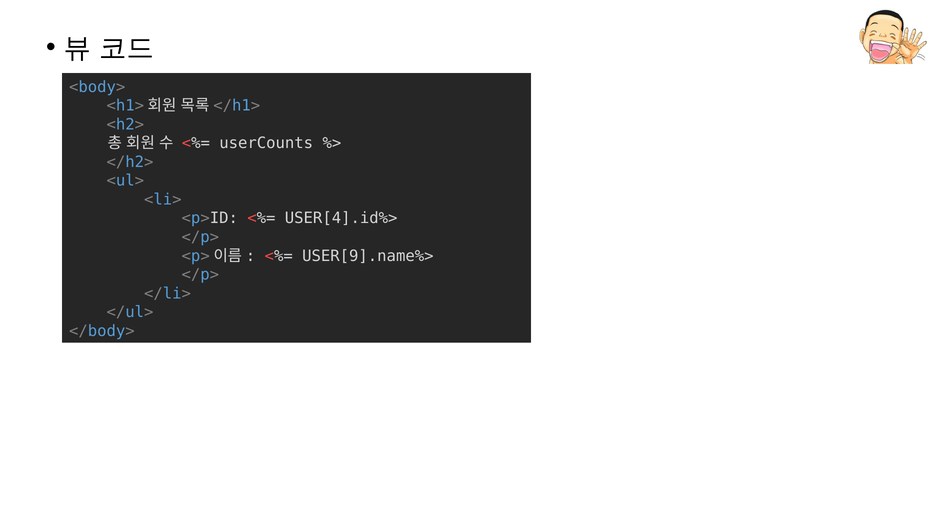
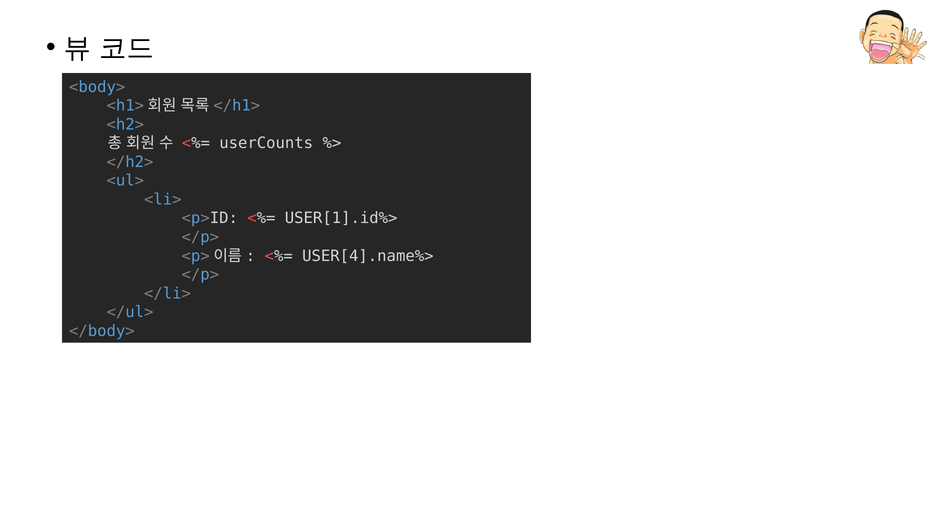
USER[4].id%>: USER[4].id%> -> USER[1].id%>
USER[9].name%>: USER[9].name%> -> USER[4].name%>
